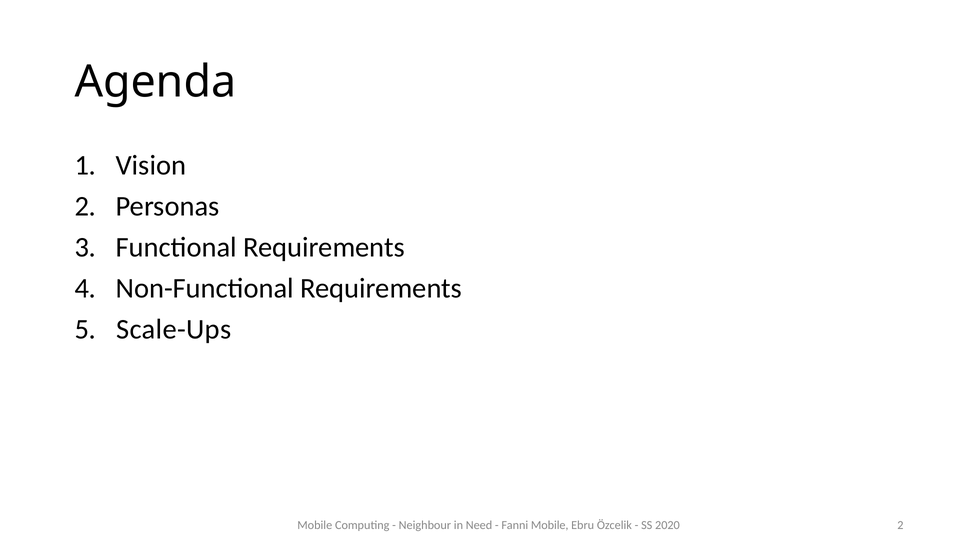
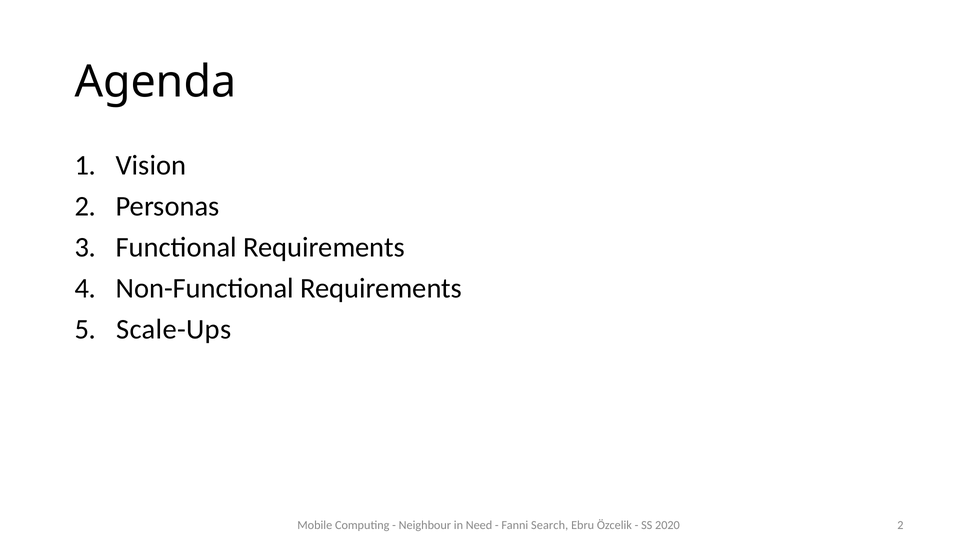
Fanni Mobile: Mobile -> Search
